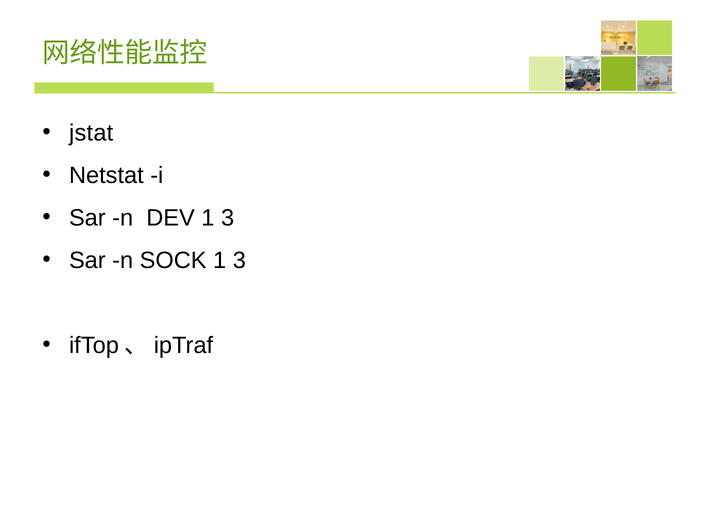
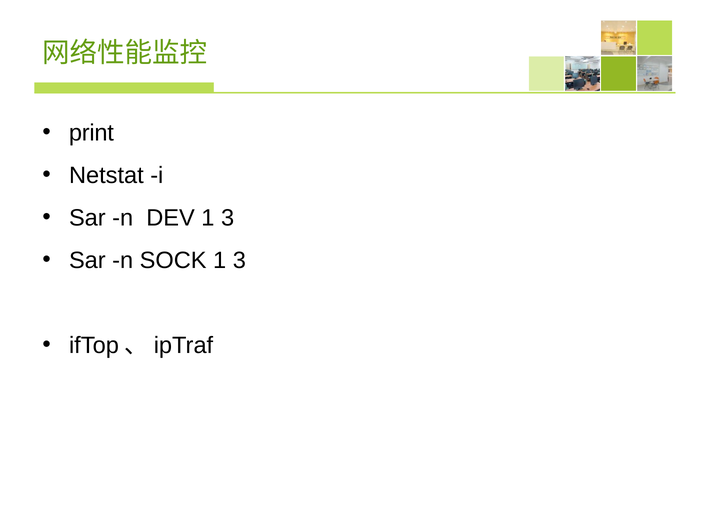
jstat: jstat -> print
